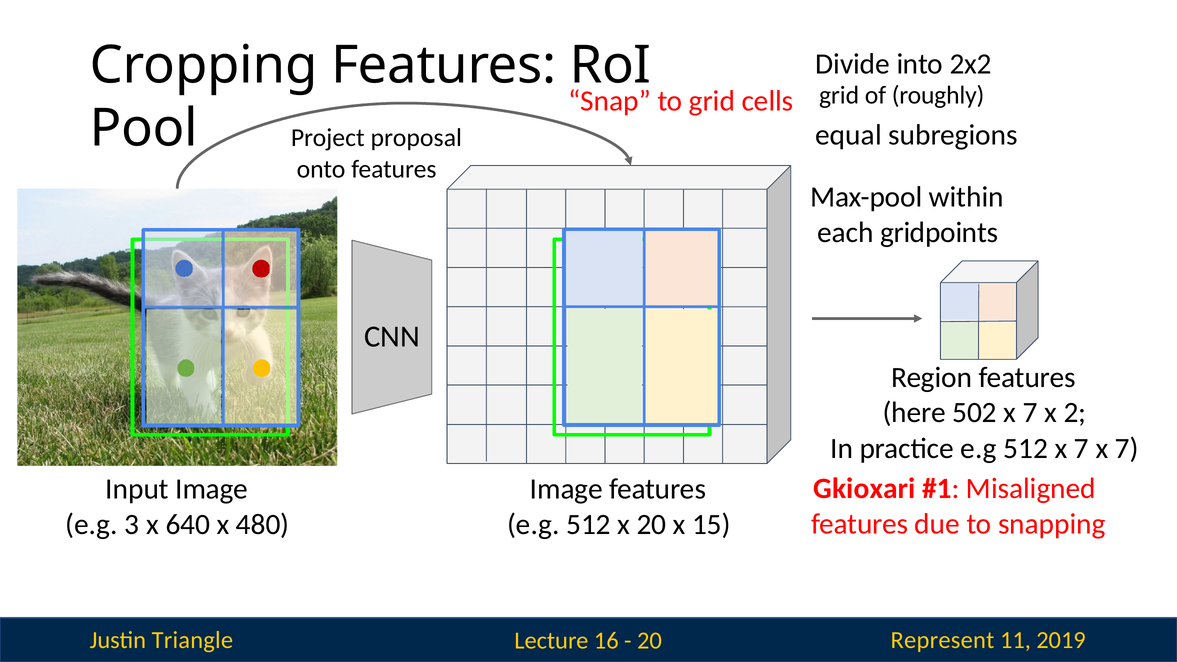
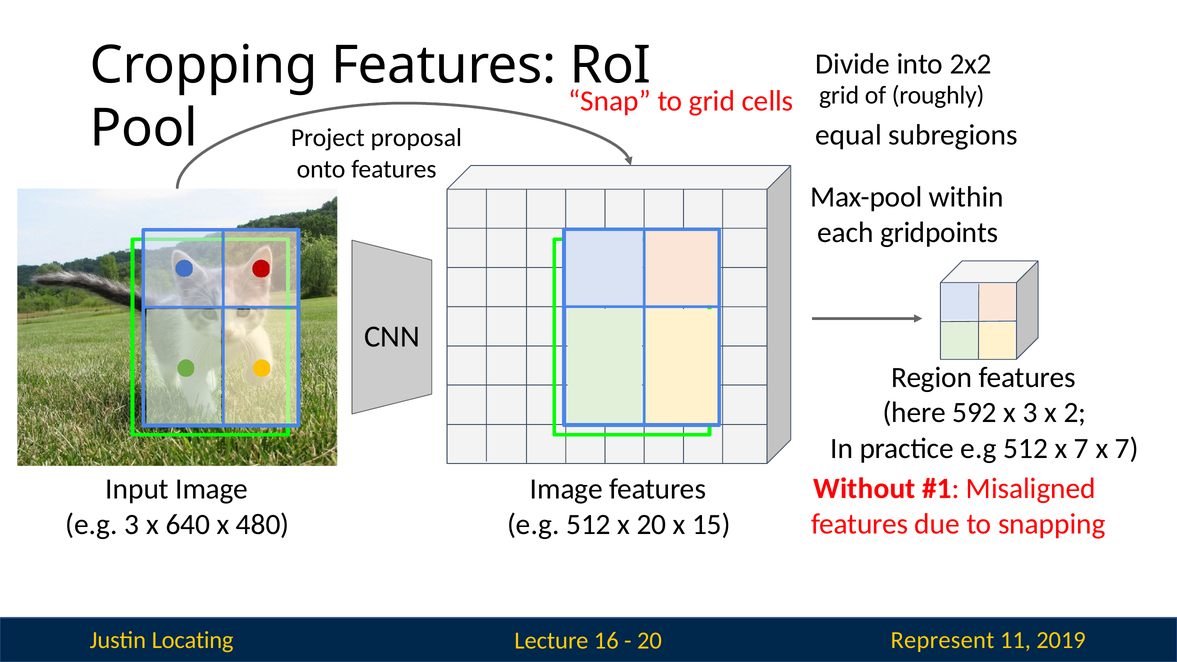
502: 502 -> 592
7 at (1030, 413): 7 -> 3
Gkioxari: Gkioxari -> Without
Triangle: Triangle -> Locating
